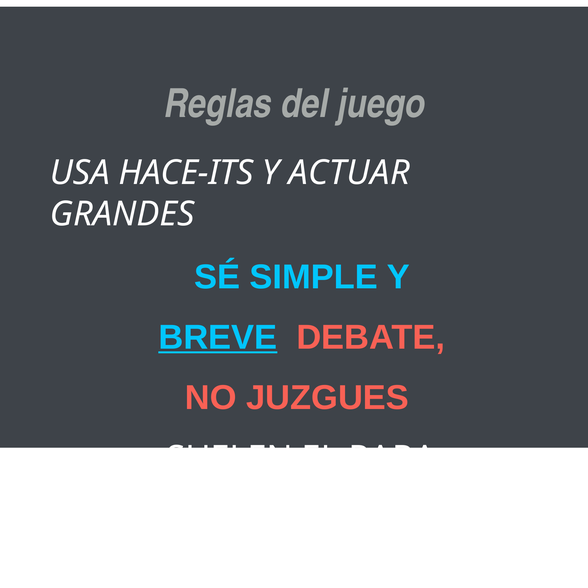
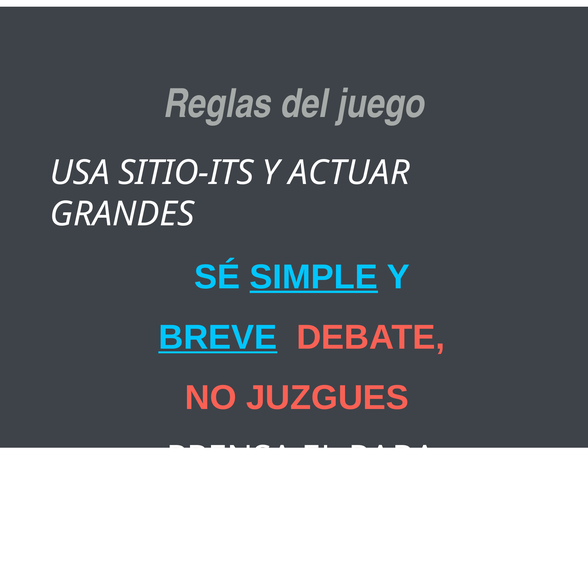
HACE-ITS: HACE-ITS -> SITIO-ITS
SIMPLE underline: none -> present
SUELEN: SUELEN -> PRENSA
